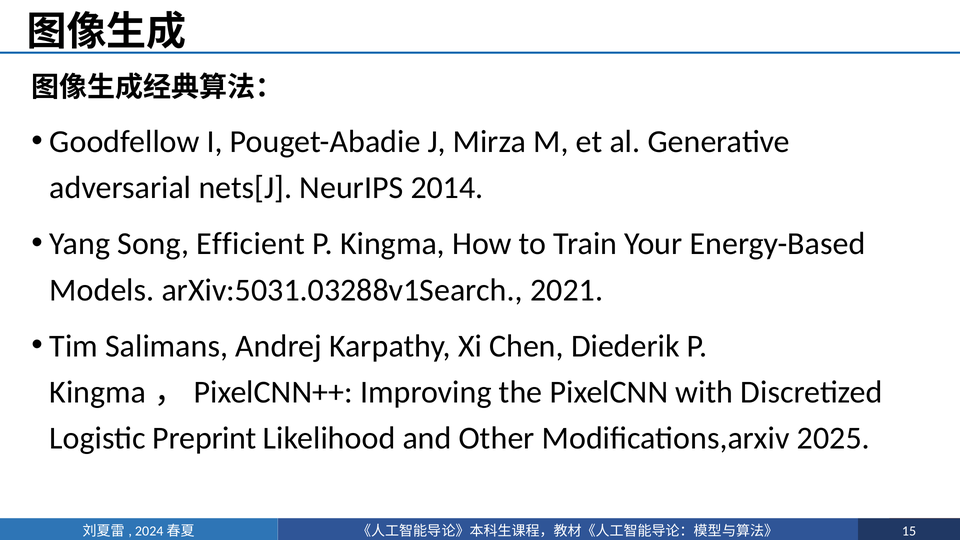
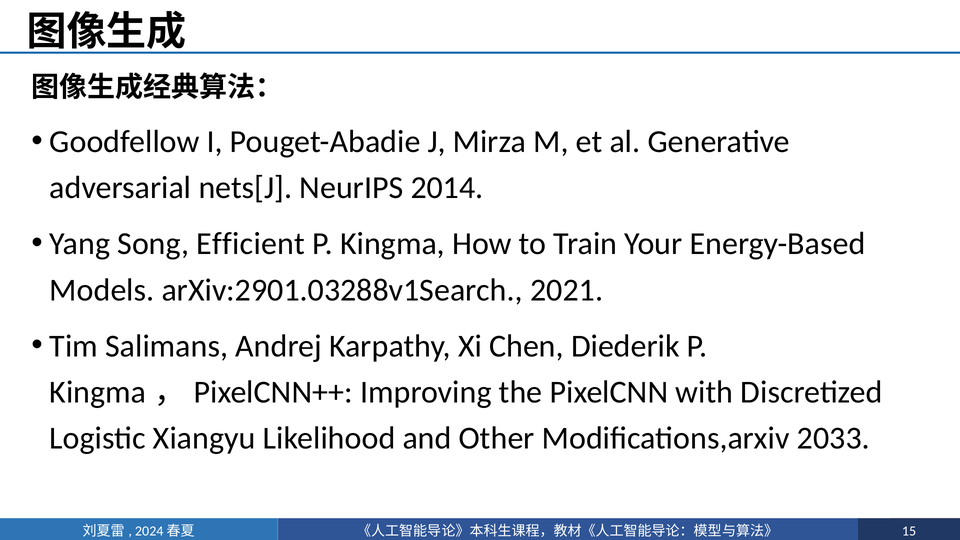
arXiv:5031.03288v1Search: arXiv:5031.03288v1Search -> arXiv:2901.03288v1Search
Preprint: Preprint -> Xiangyu
2025: 2025 -> 2033
